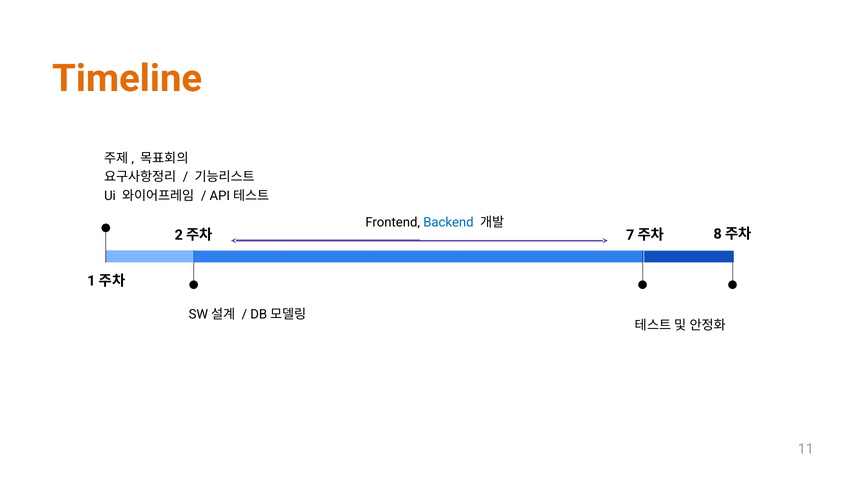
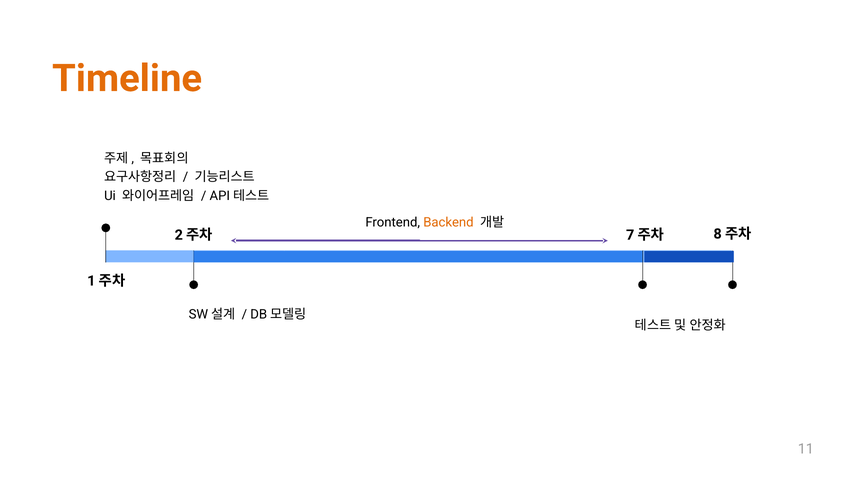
Backend colour: blue -> orange
